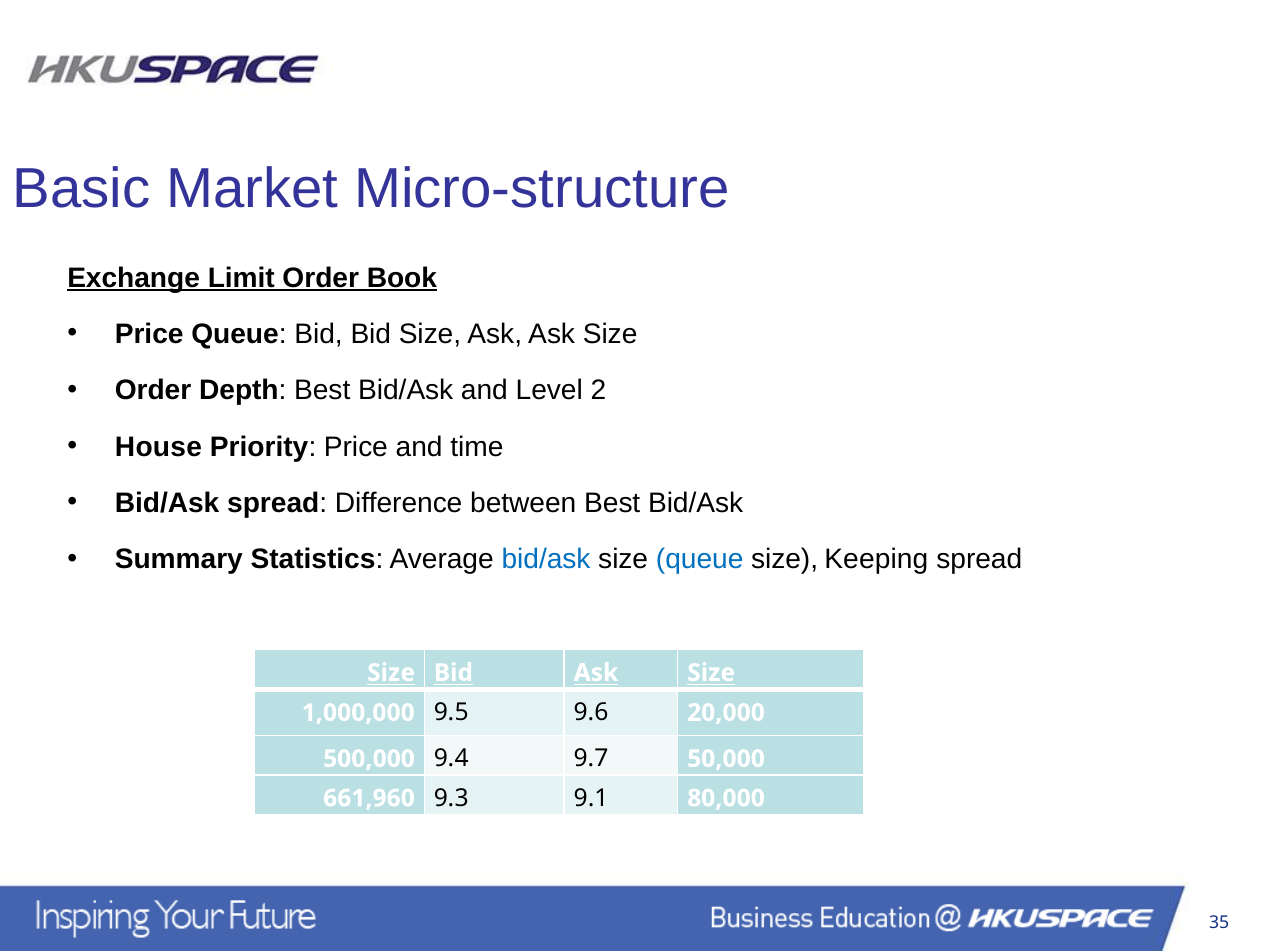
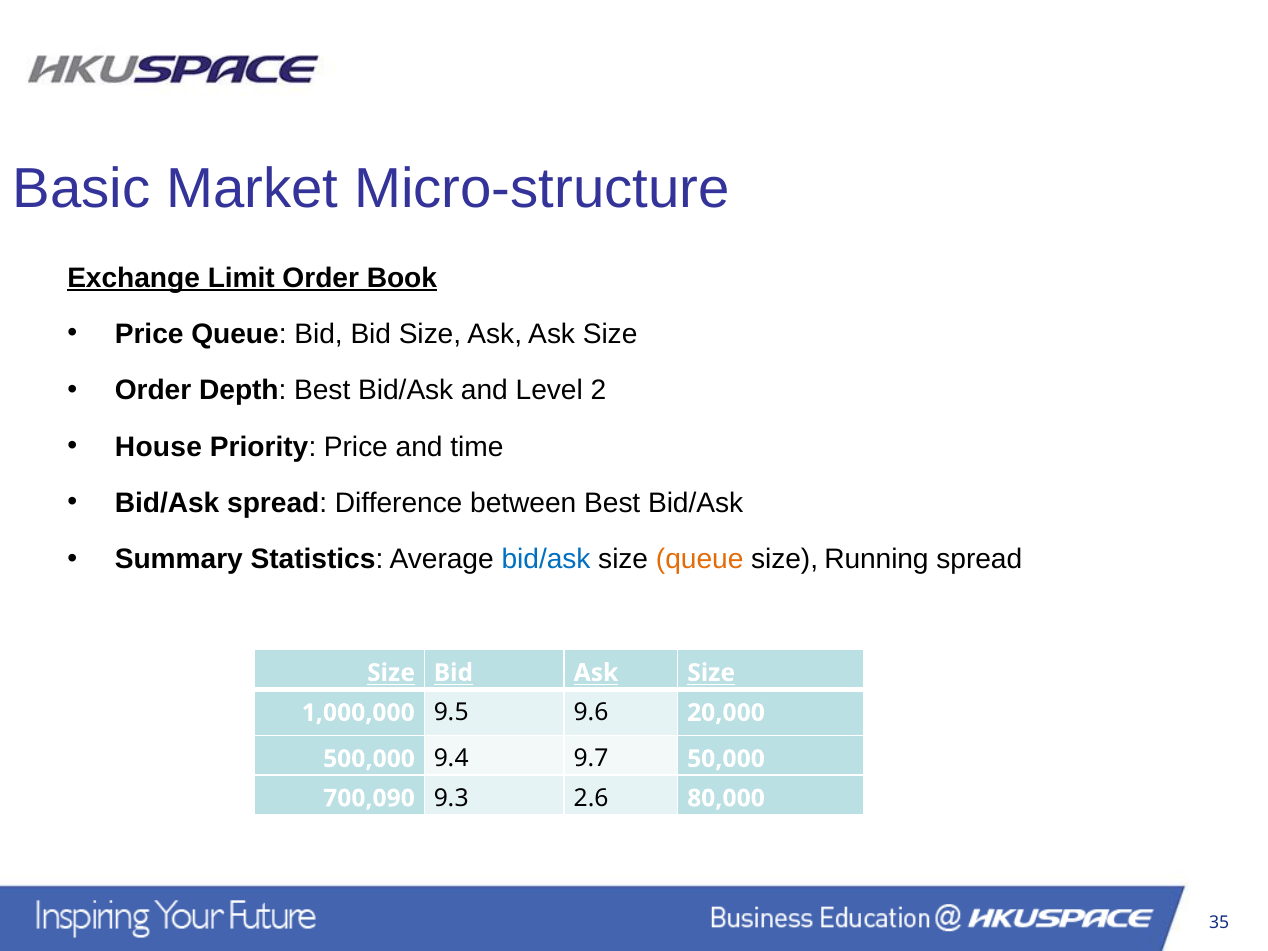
queue at (700, 559) colour: blue -> orange
Keeping: Keeping -> Running
661,960: 661,960 -> 700,090
9.1: 9.1 -> 2.6
